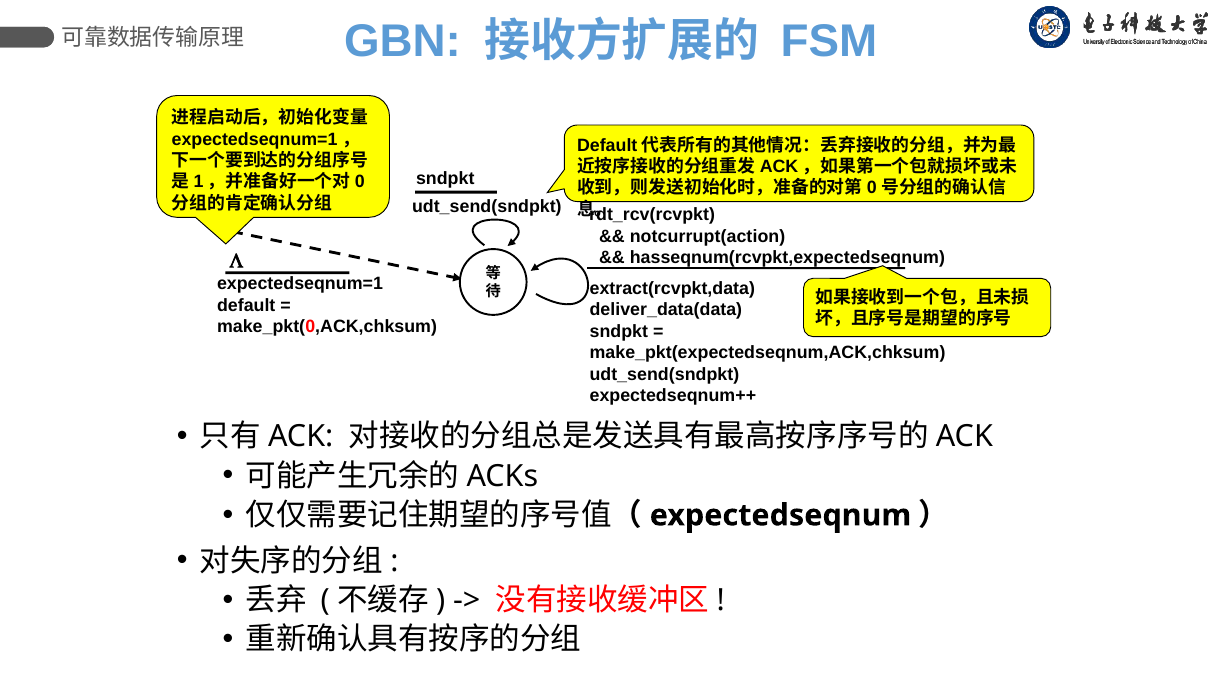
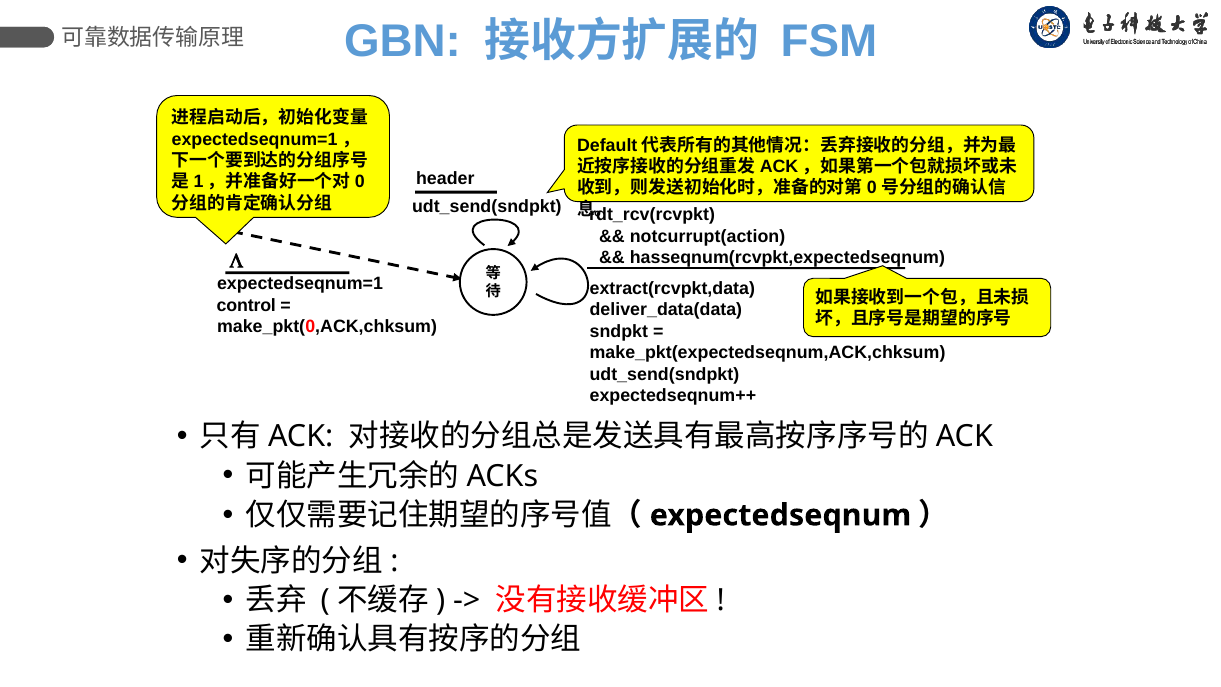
sndpkt at (445, 179): sndpkt -> header
default: default -> control
